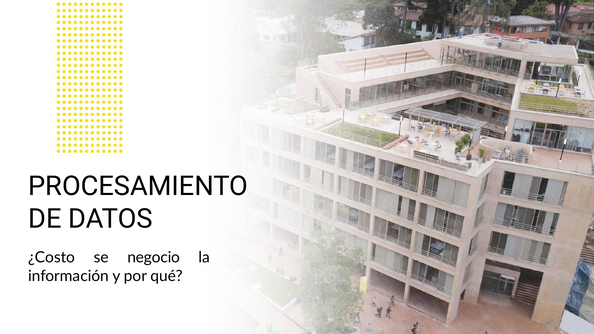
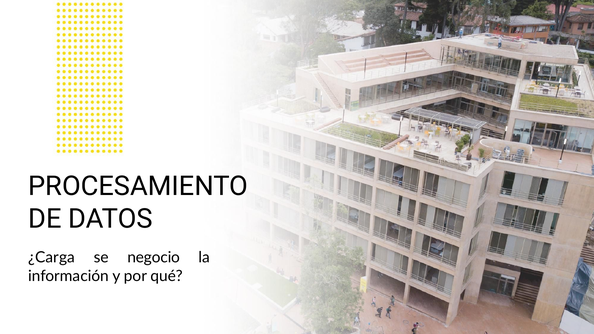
¿Costo: ¿Costo -> ¿Carga
